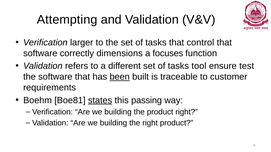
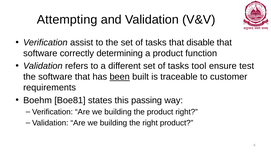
larger: larger -> assist
control: control -> disable
dimensions: dimensions -> determining
a focuses: focuses -> product
states underline: present -> none
